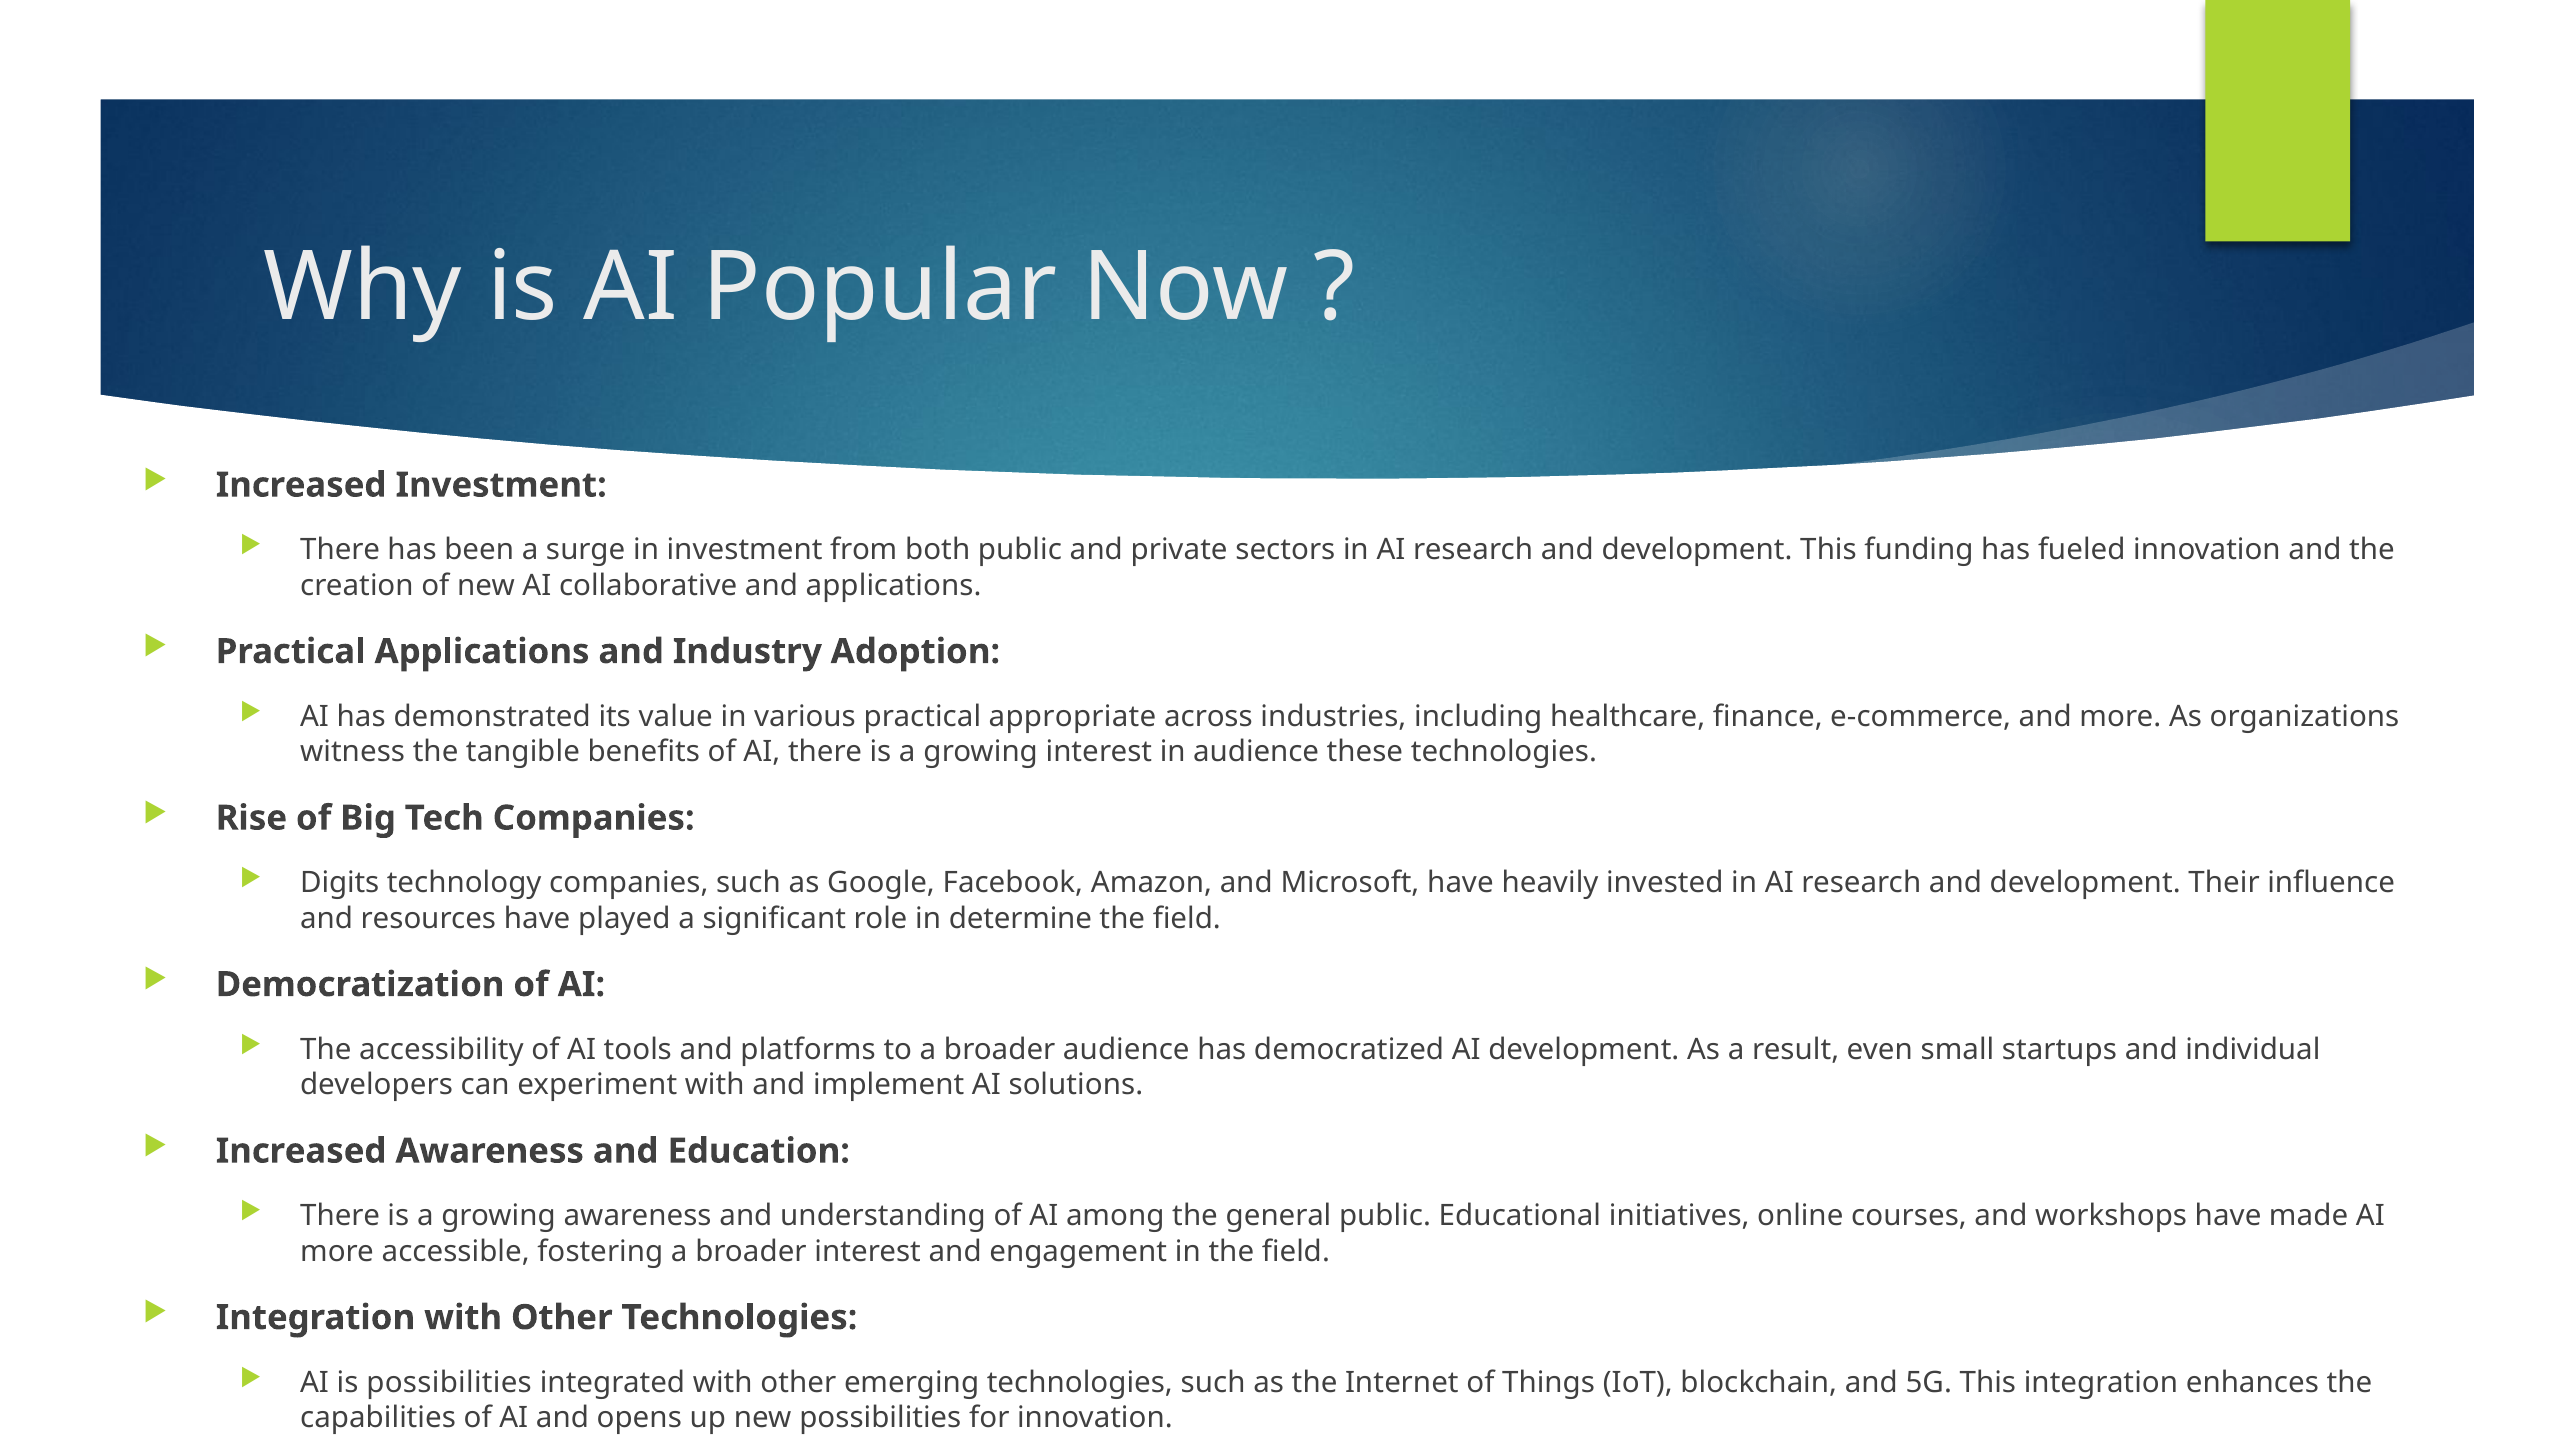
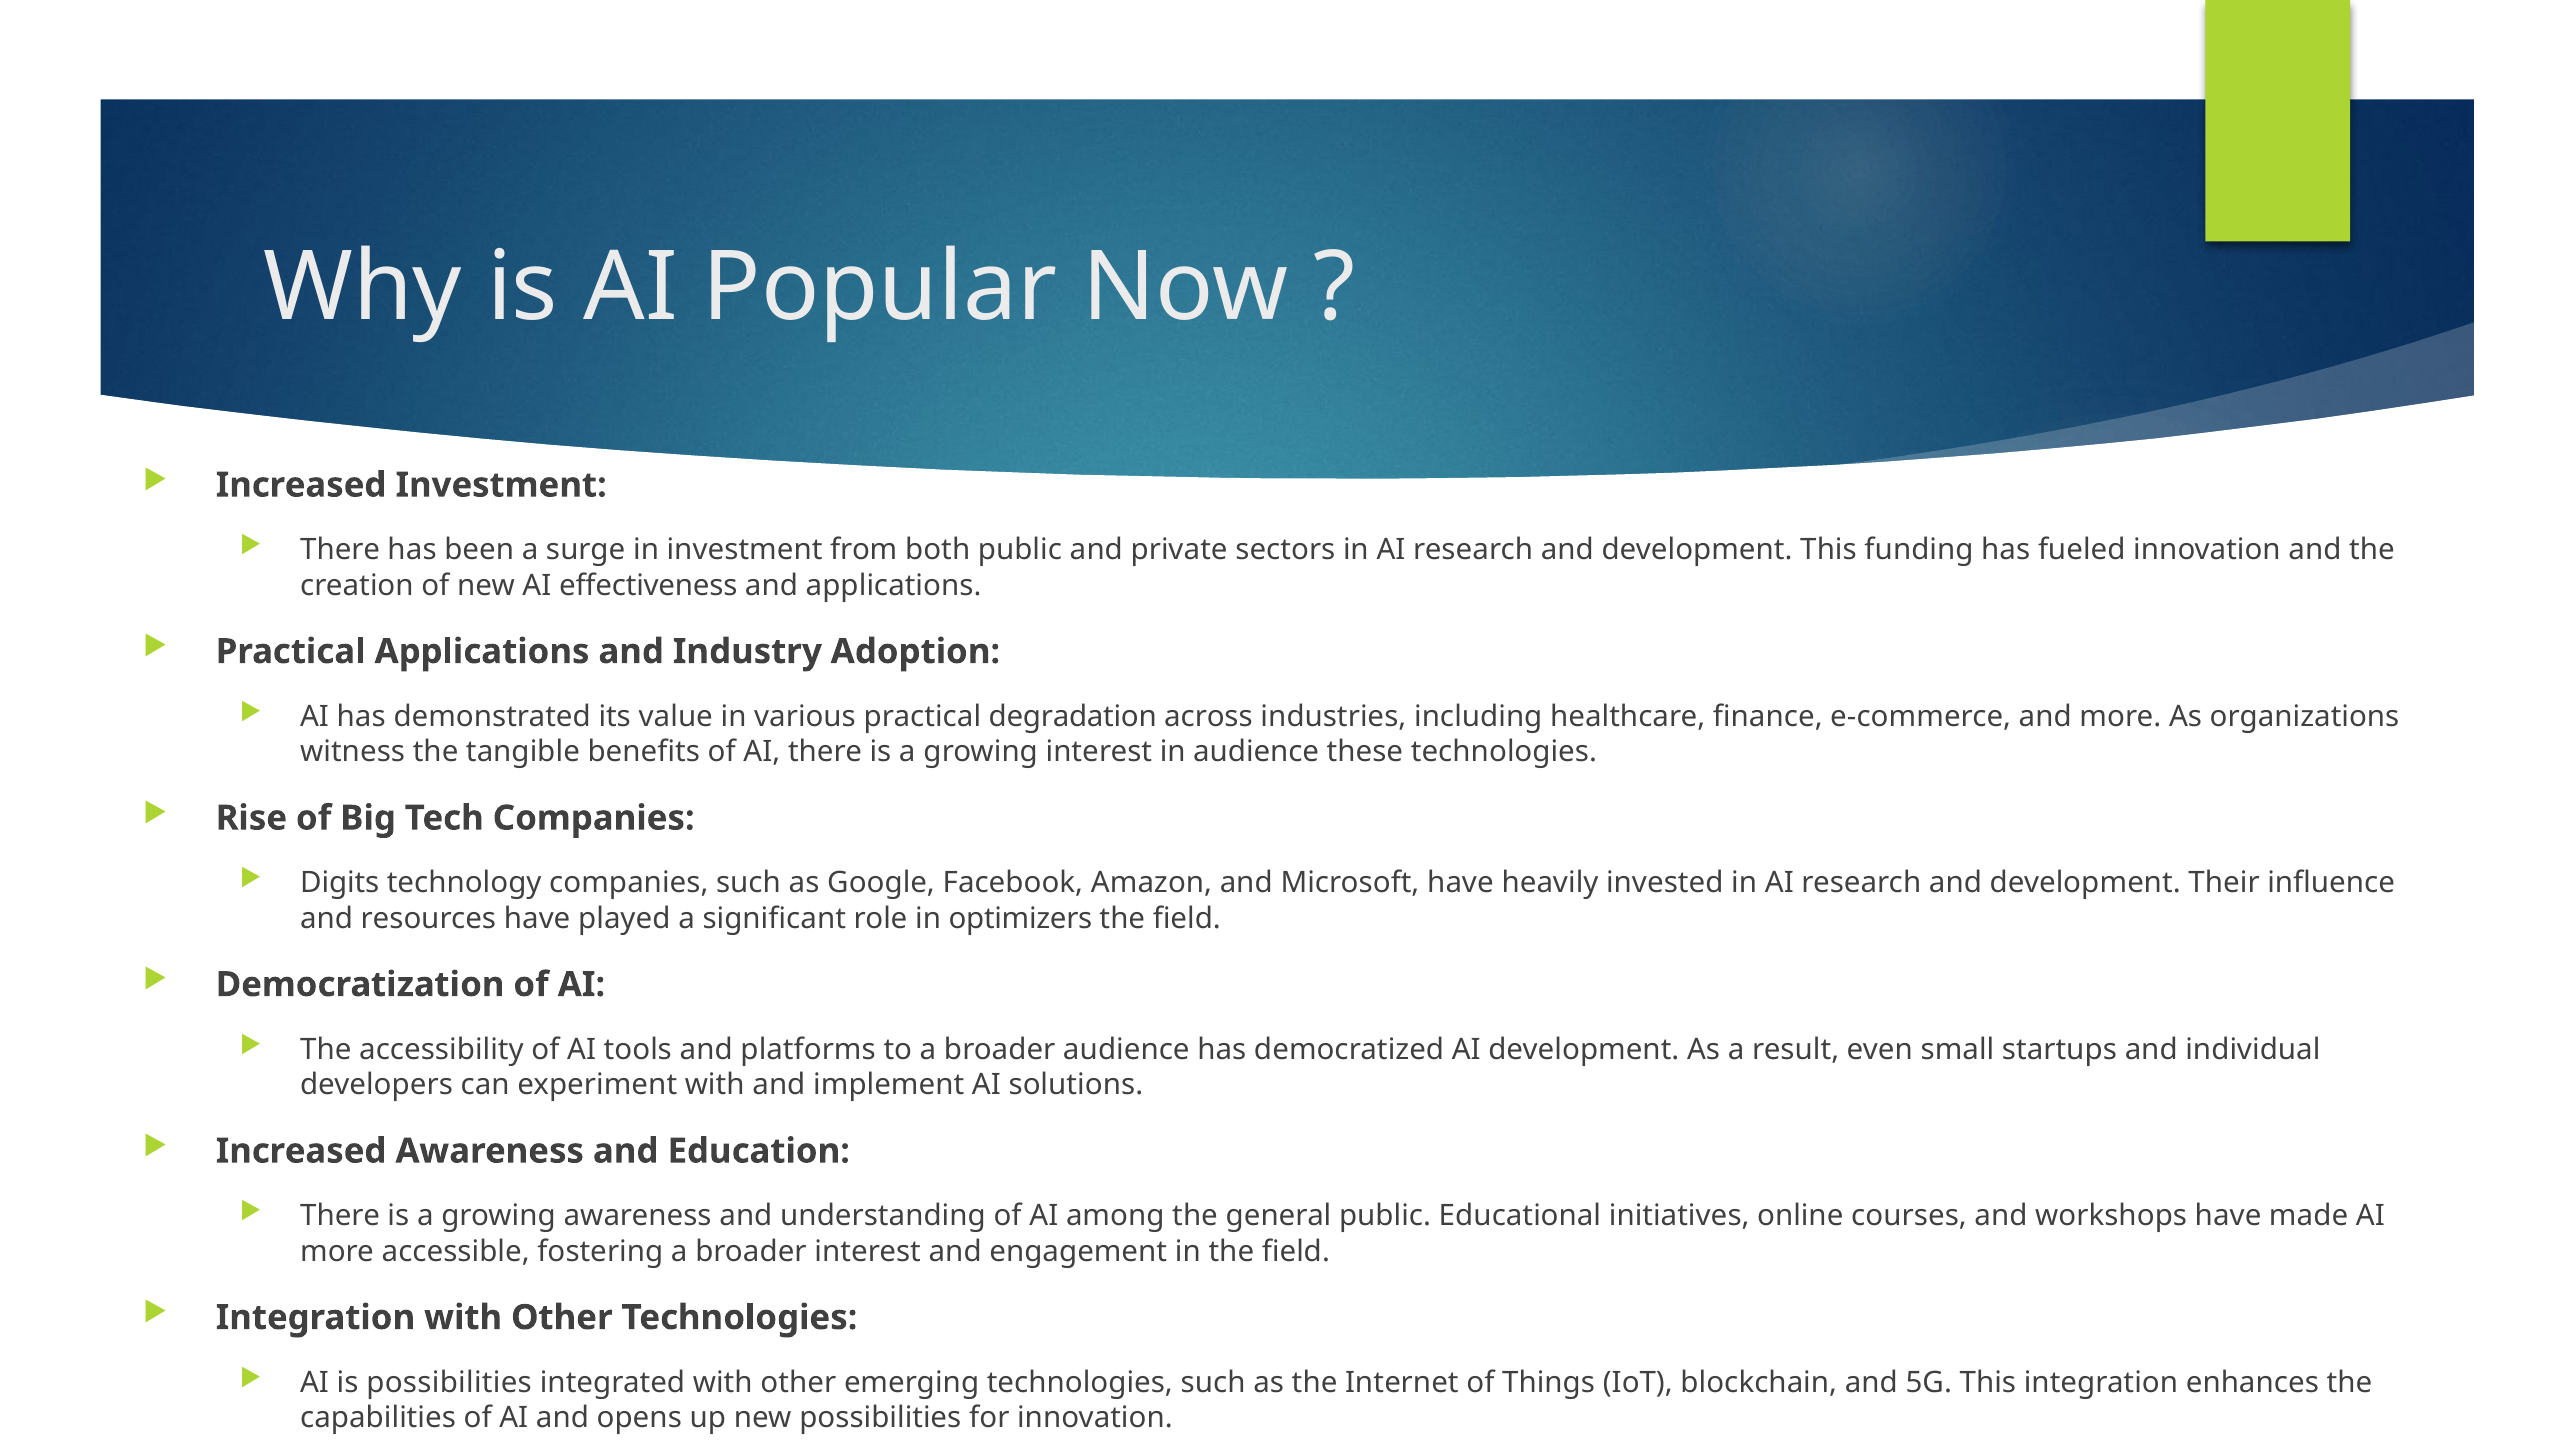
collaborative: collaborative -> effectiveness
appropriate: appropriate -> degradation
determine: determine -> optimizers
